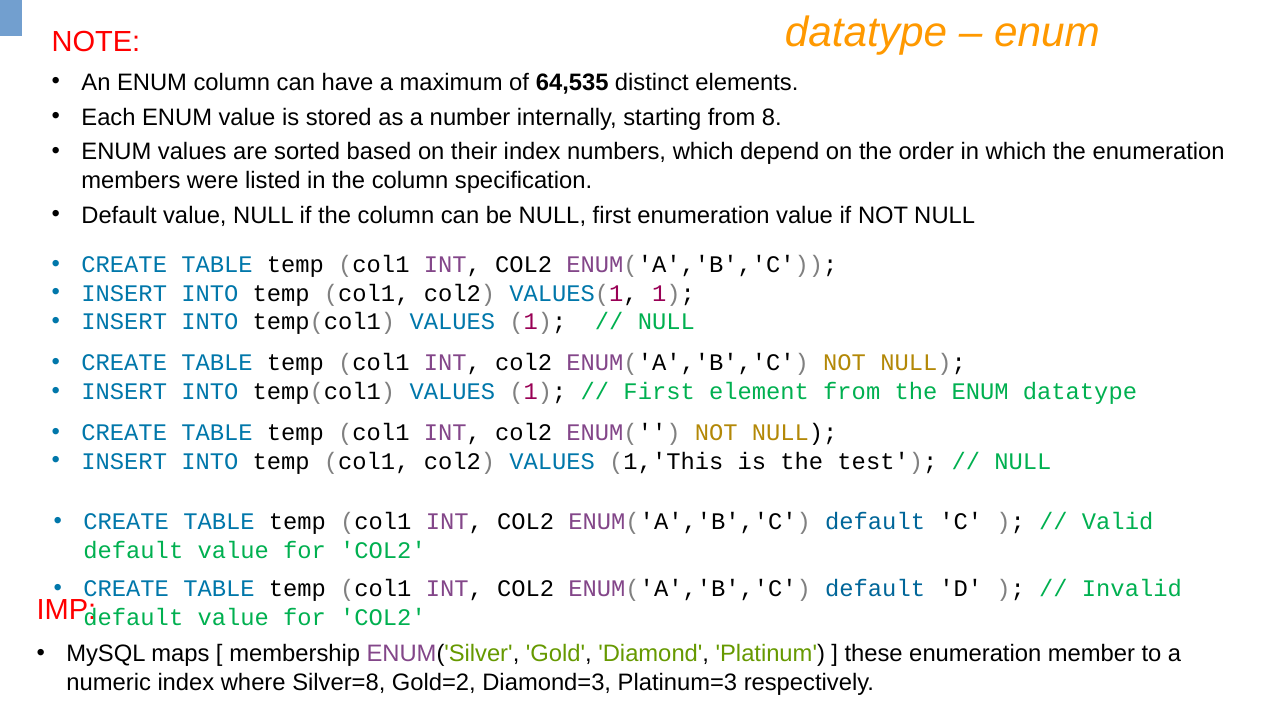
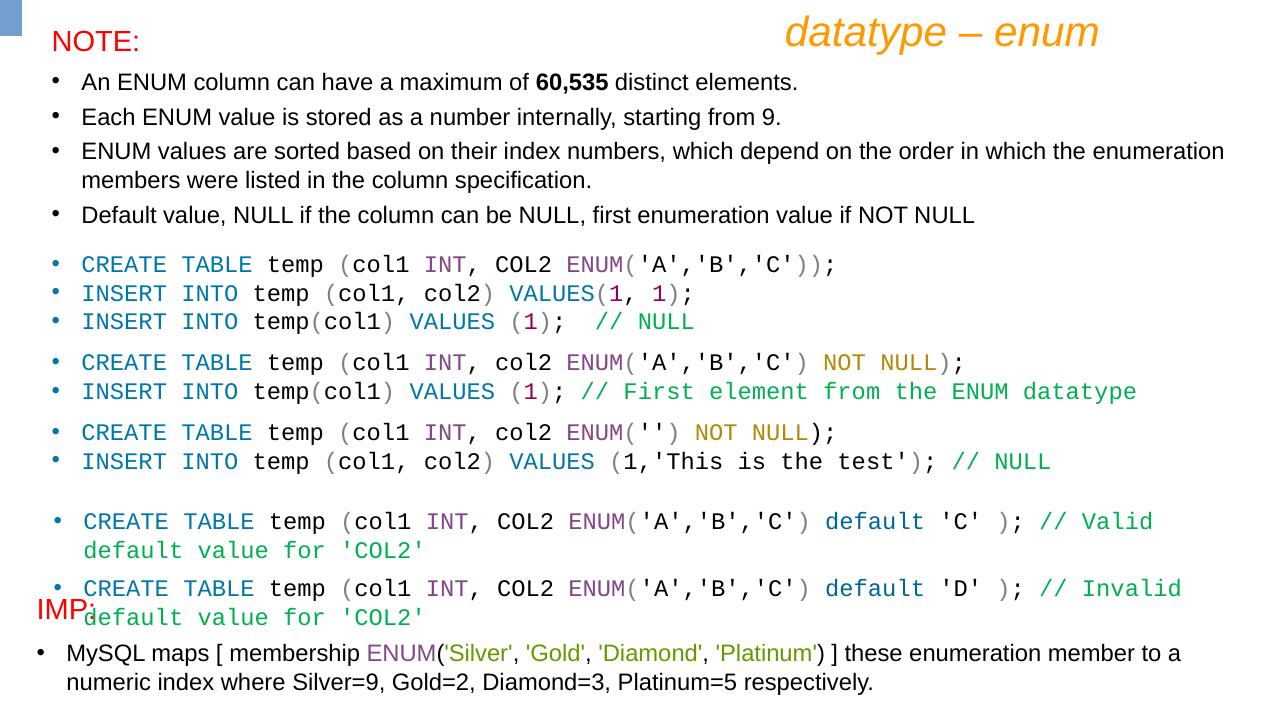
64,535: 64,535 -> 60,535
8: 8 -> 9
Silver=8: Silver=8 -> Silver=9
Platinum=3: Platinum=3 -> Platinum=5
